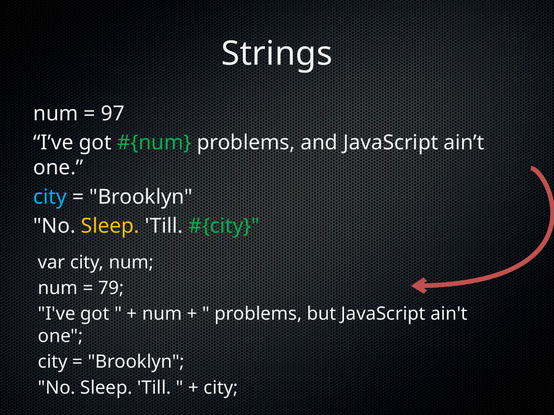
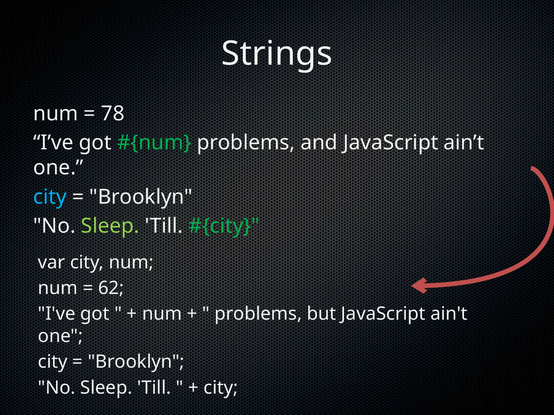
97: 97 -> 78
Sleep at (110, 226) colour: yellow -> light green
79: 79 -> 62
